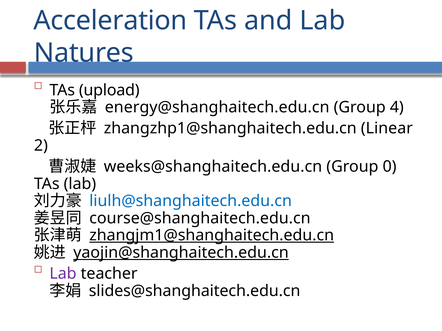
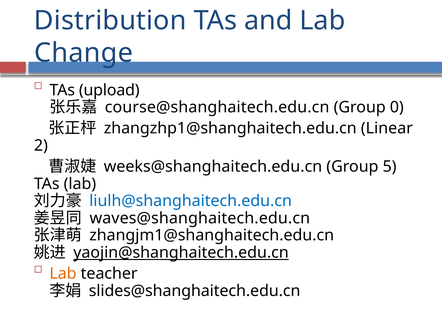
Acceleration: Acceleration -> Distribution
Natures: Natures -> Change
energy@shanghaitech.edu.cn: energy@shanghaitech.edu.cn -> course@shanghaitech.edu.cn
4: 4 -> 0
0: 0 -> 5
course@shanghaitech.edu.cn: course@shanghaitech.edu.cn -> waves@shanghaitech.edu.cn
zhangjm1@shanghaitech.edu.cn underline: present -> none
Lab at (63, 274) colour: purple -> orange
